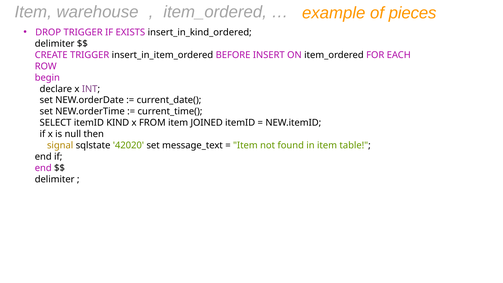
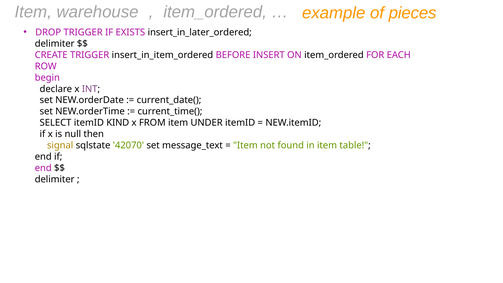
insert_in_kind_ordered: insert_in_kind_ordered -> insert_in_later_ordered
JOINED: JOINED -> UNDER
42020: 42020 -> 42070
